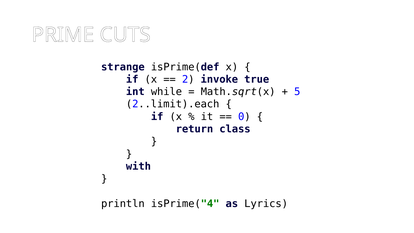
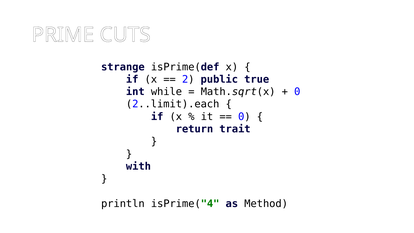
invoke: invoke -> public
5 at (297, 92): 5 -> 0
class: class -> trait
Lyrics: Lyrics -> Method
